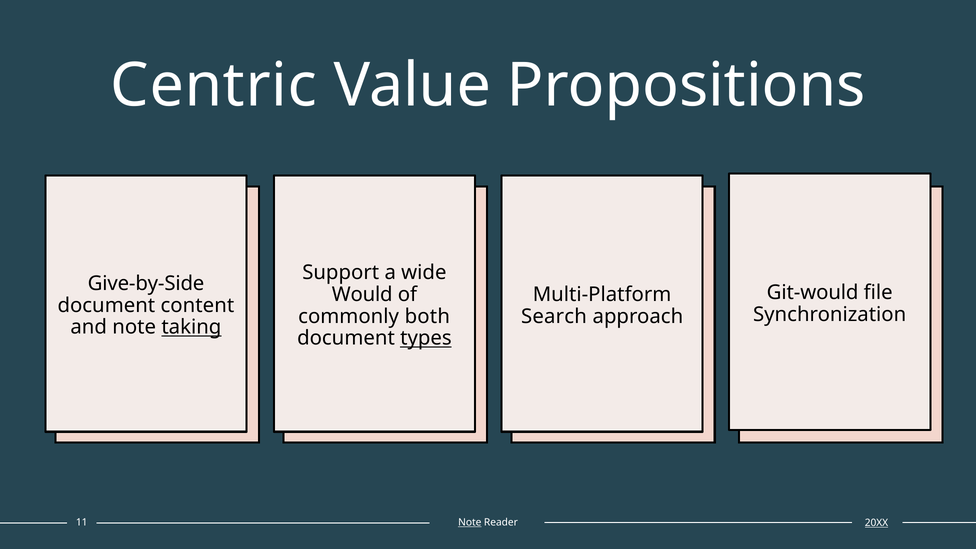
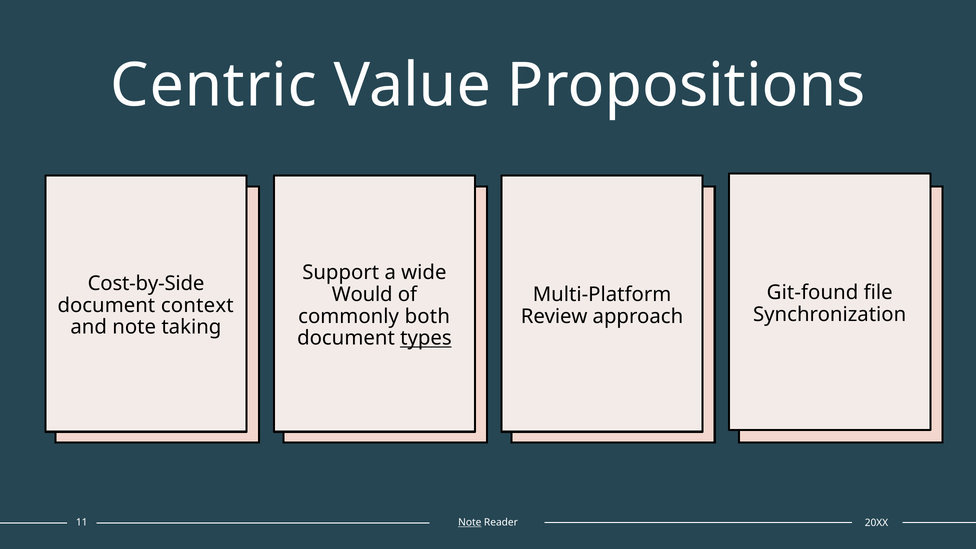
Give-by-Side: Give-by-Side -> Cost-by-Side
Git-would: Git-would -> Git-found
content: content -> context
Search: Search -> Review
taking underline: present -> none
20XX underline: present -> none
